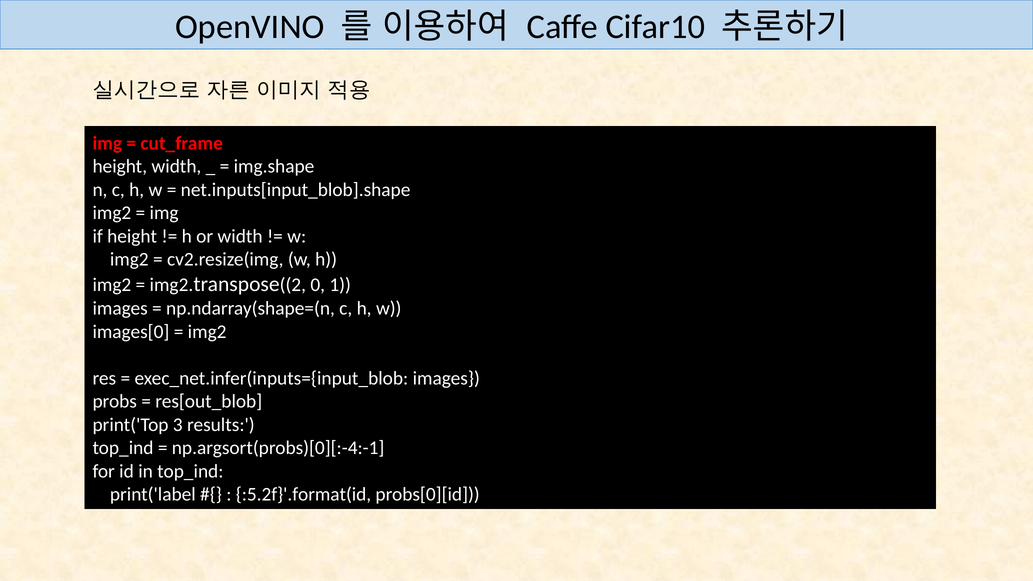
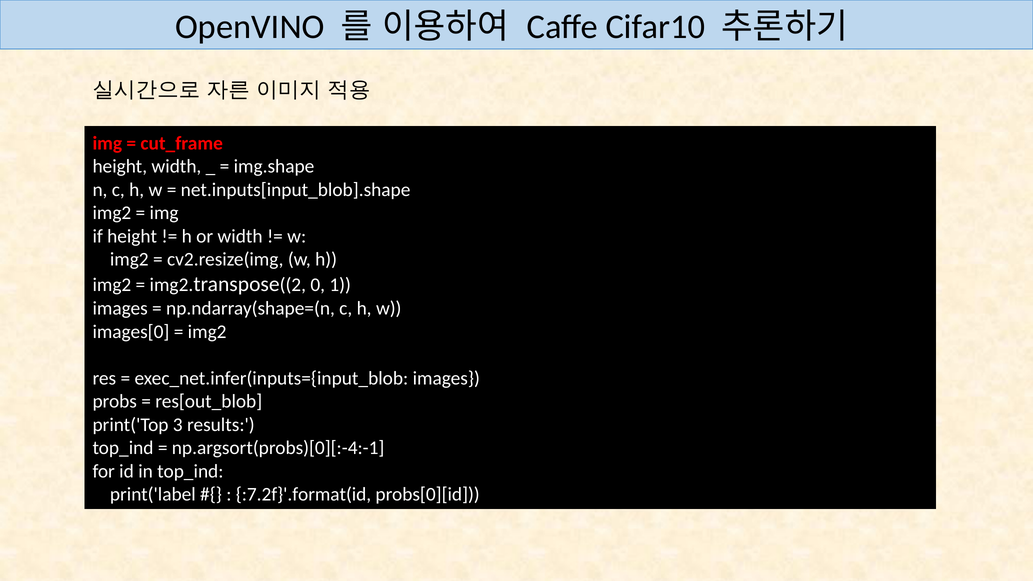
:5.2f}'.format(id: :5.2f}'.format(id -> :7.2f}'.format(id
